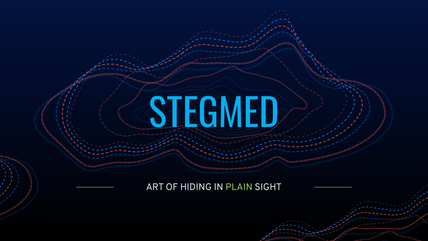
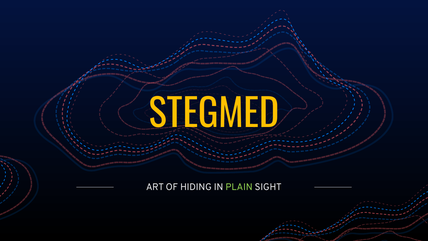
STEGMED colour: light blue -> yellow
